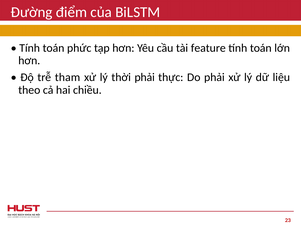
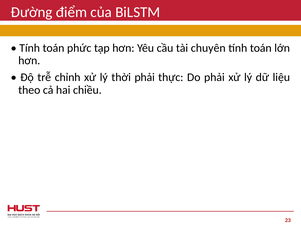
feature: feature -> chuyên
tham: tham -> chỉnh
